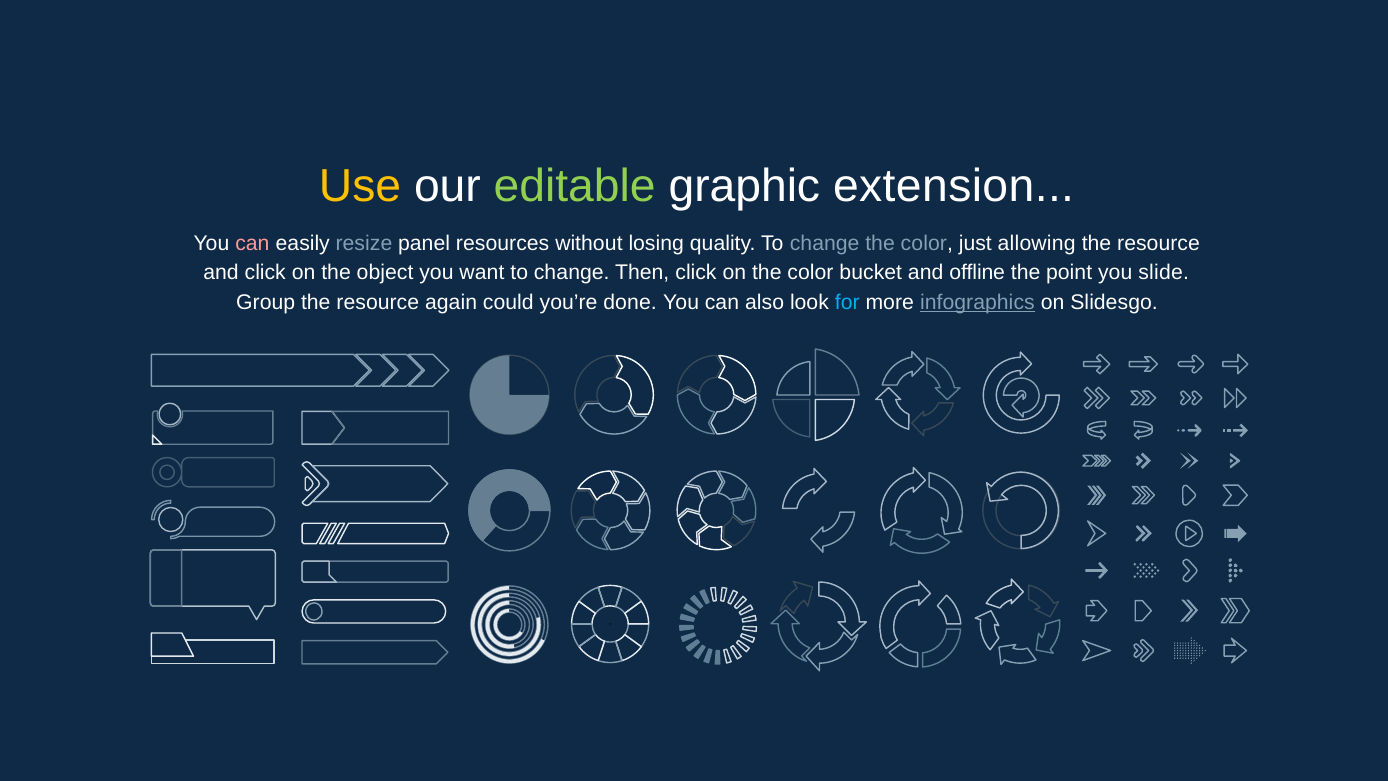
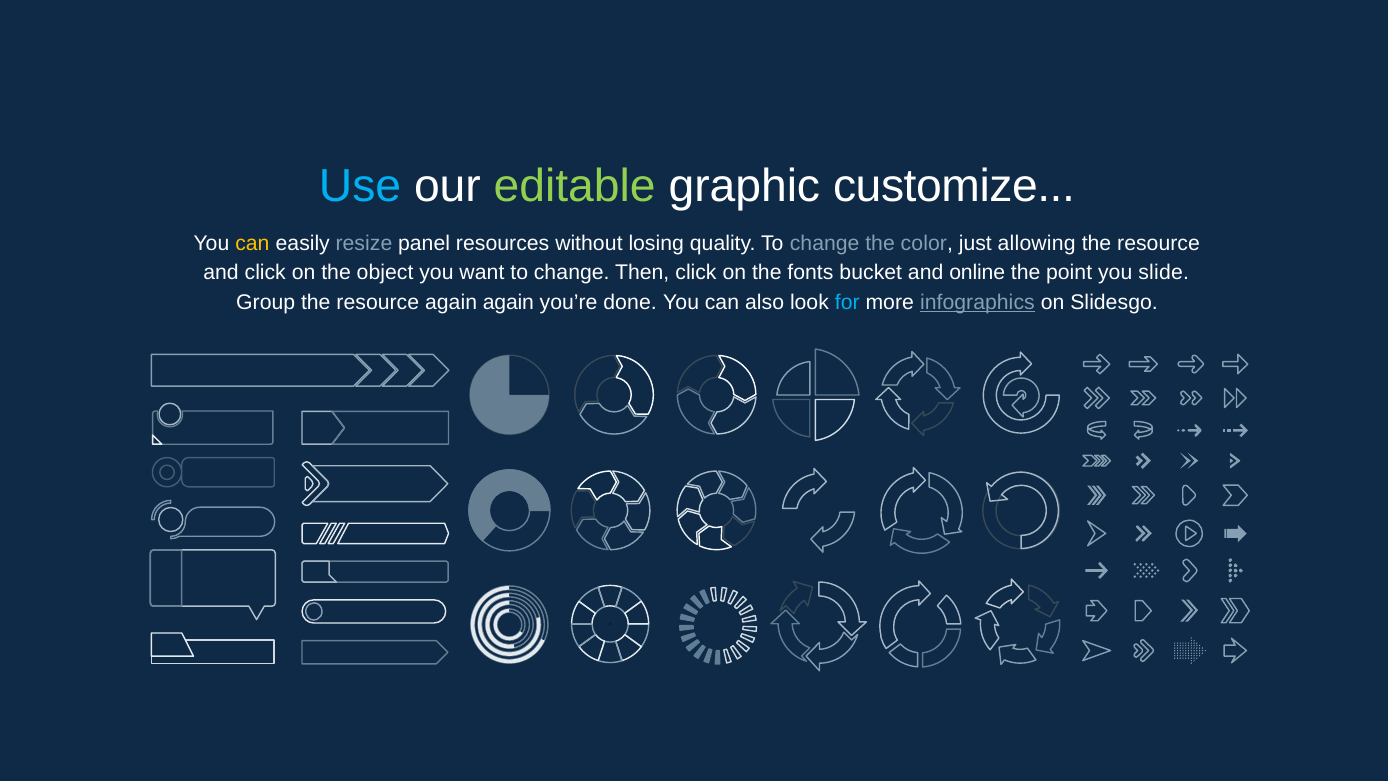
Use colour: yellow -> light blue
extension: extension -> customize
can at (252, 244) colour: pink -> yellow
on the color: color -> fonts
offline: offline -> online
again could: could -> again
